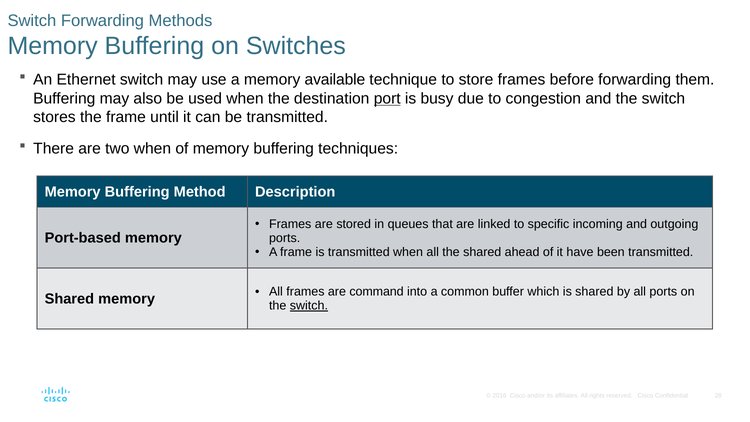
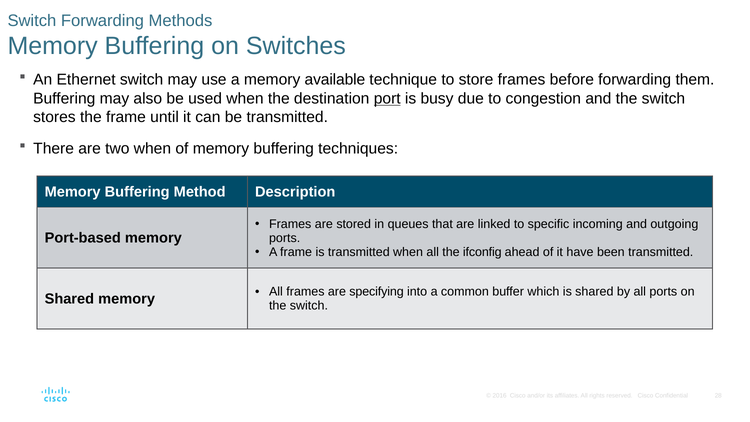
the shared: shared -> ifconfig
command: command -> specifying
switch at (309, 306) underline: present -> none
